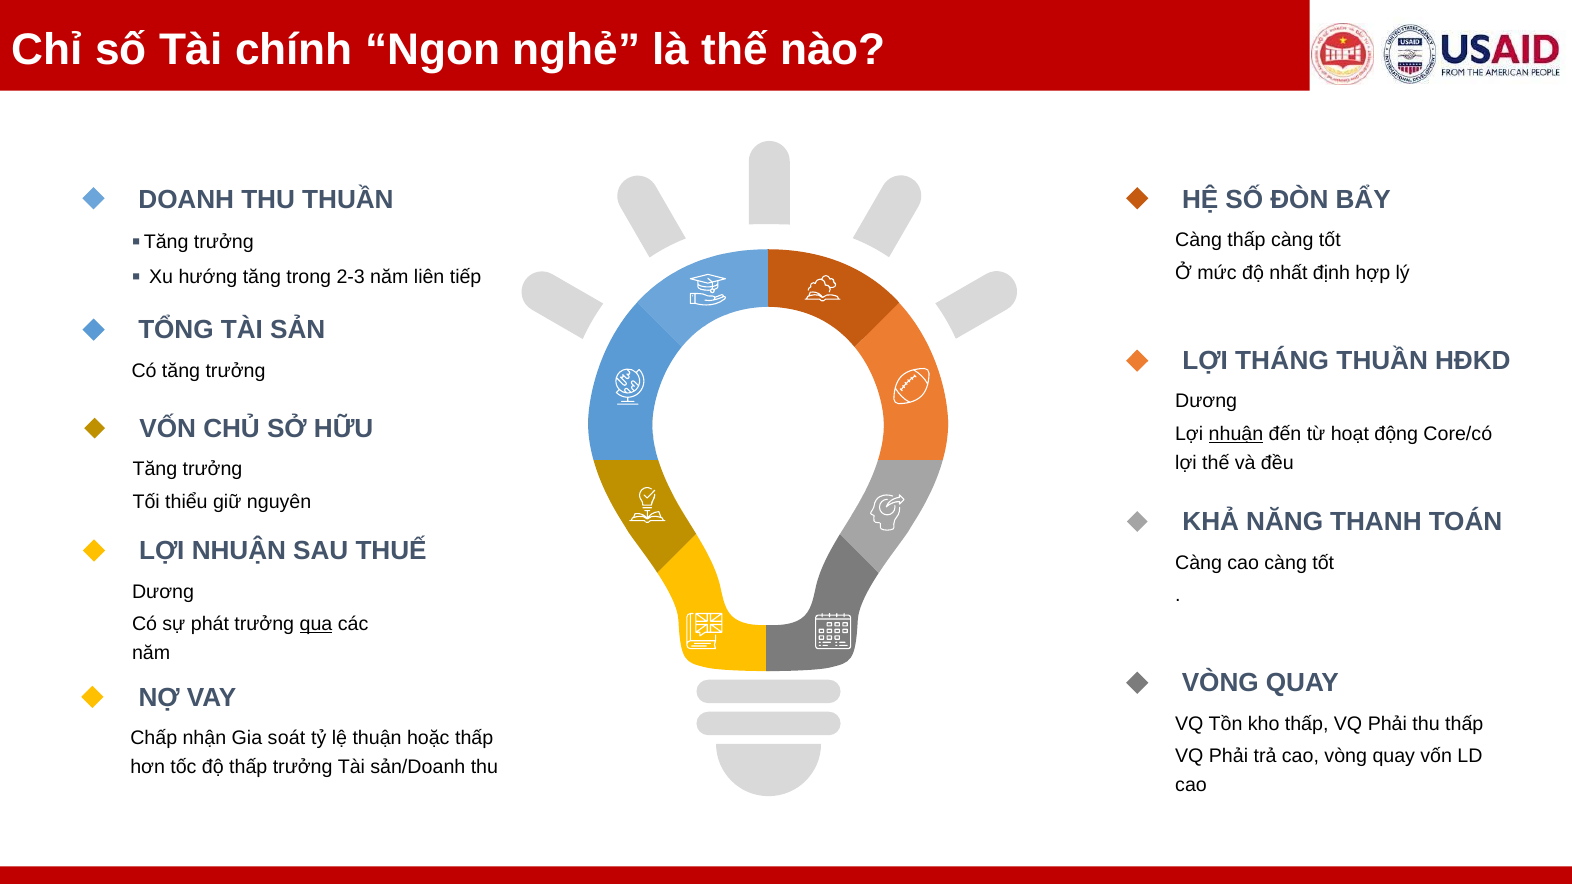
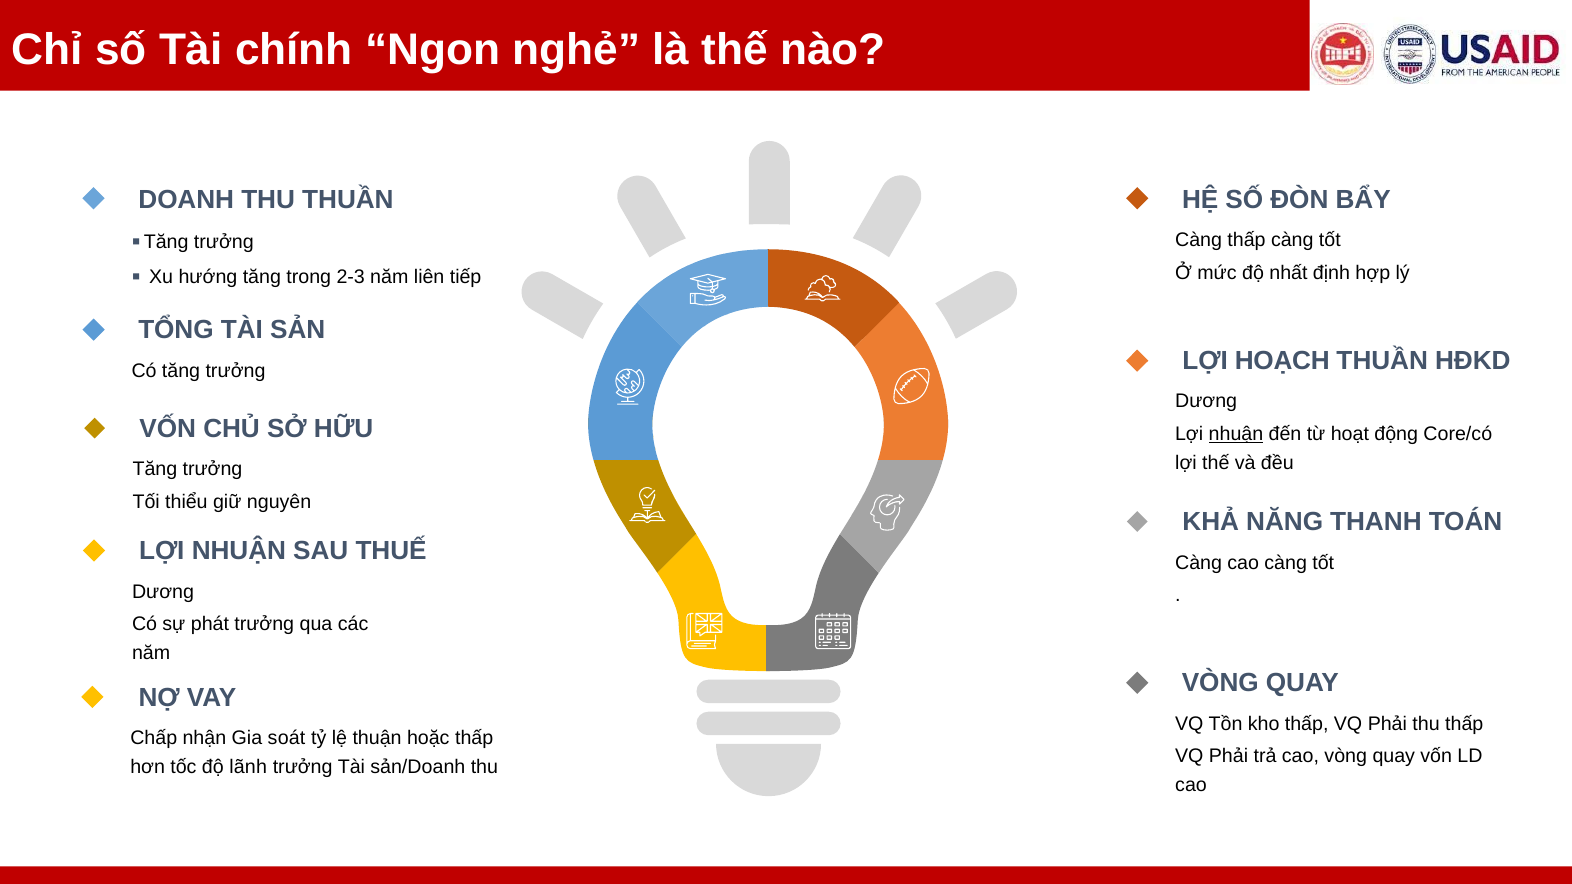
THÁNG: THÁNG -> HOẠCH
qua underline: present -> none
độ thấp: thấp -> lãnh
